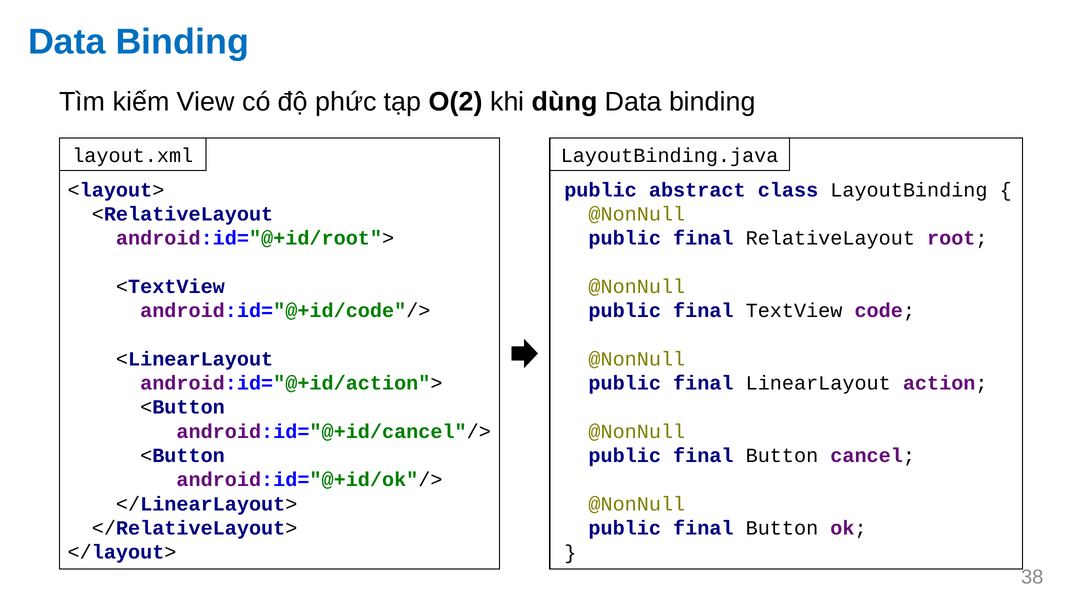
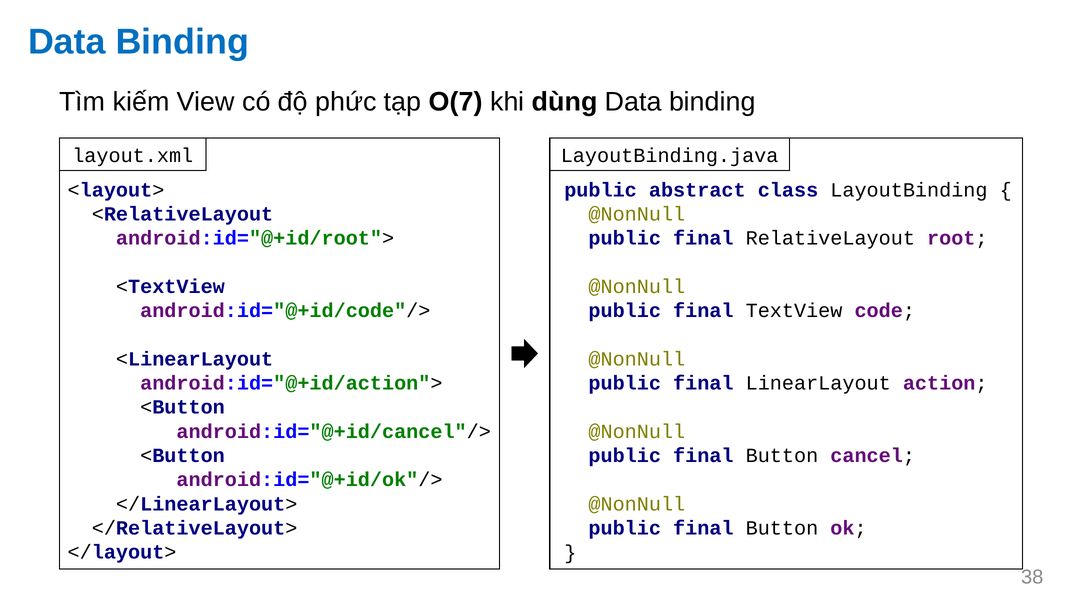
O(2: O(2 -> O(7
